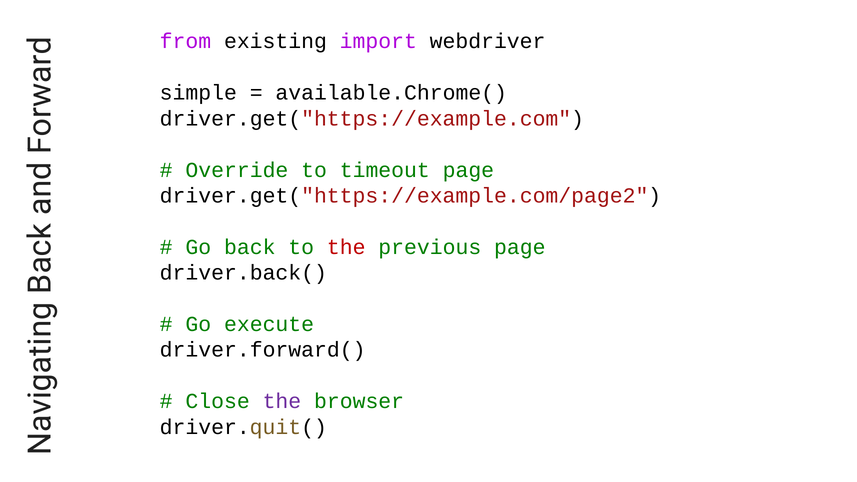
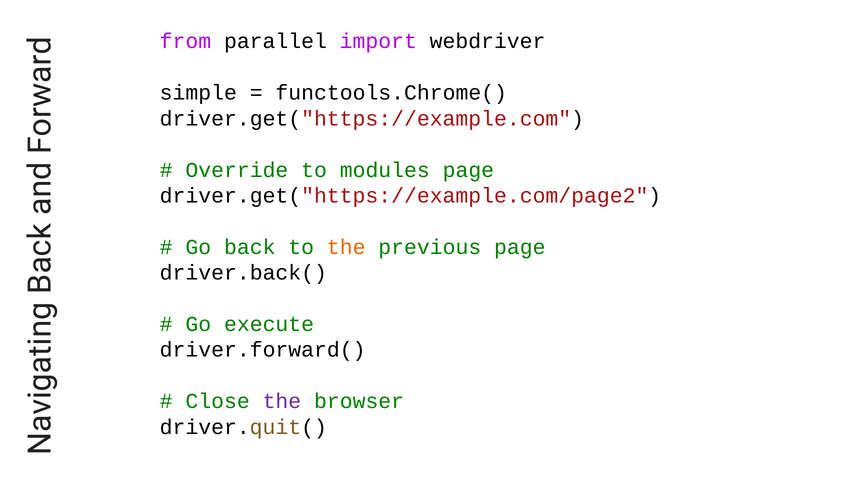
existing: existing -> parallel
available.Chrome(: available.Chrome( -> functools.Chrome(
timeout: timeout -> modules
the at (346, 247) colour: red -> orange
